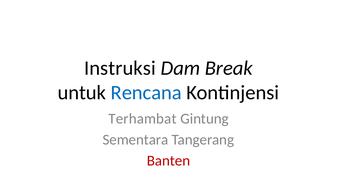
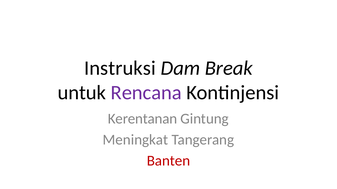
Rencana colour: blue -> purple
Terhambat: Terhambat -> Kerentanan
Sementara: Sementara -> Meningkat
